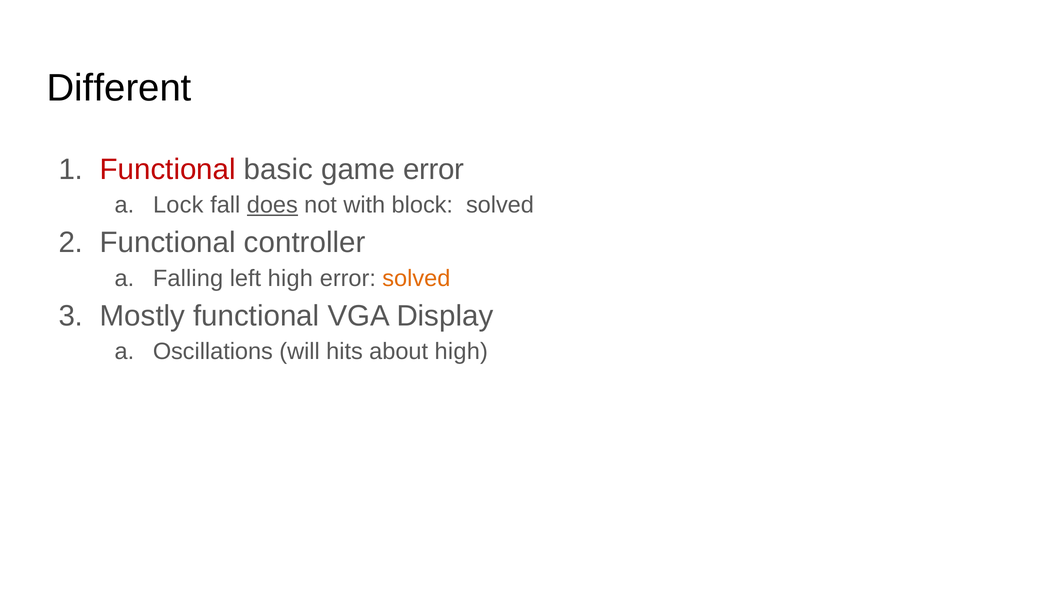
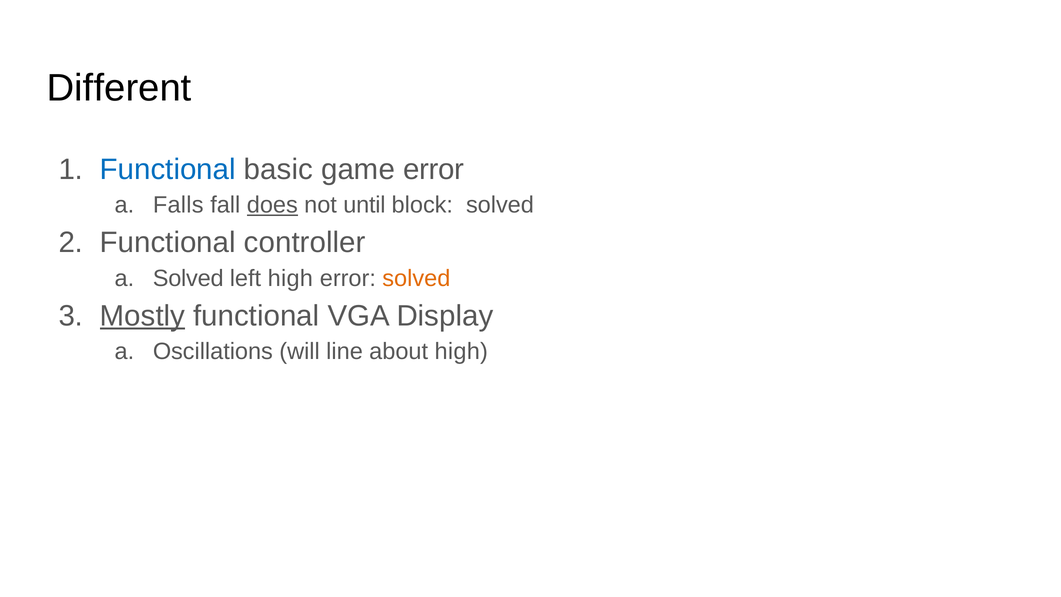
Functional at (168, 169) colour: red -> blue
Lock: Lock -> Falls
with: with -> until
Falling at (188, 278): Falling -> Solved
Mostly underline: none -> present
hits: hits -> line
